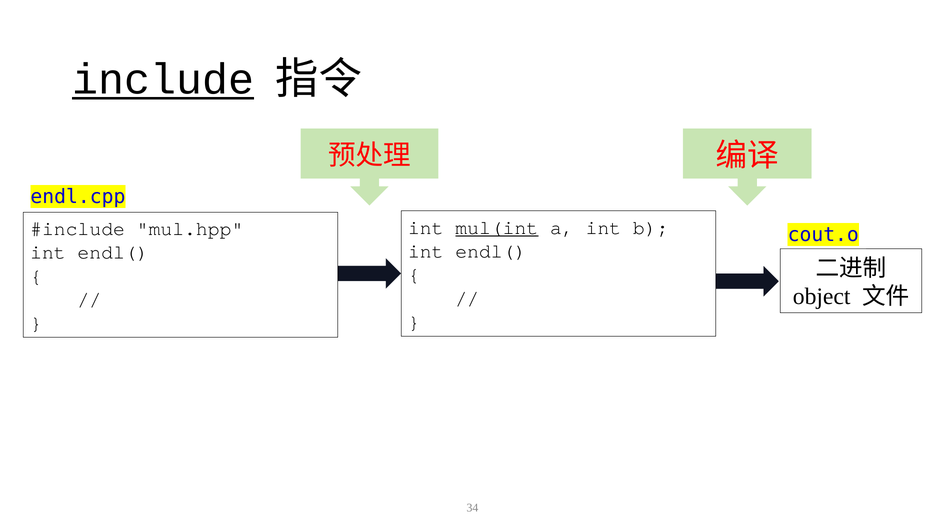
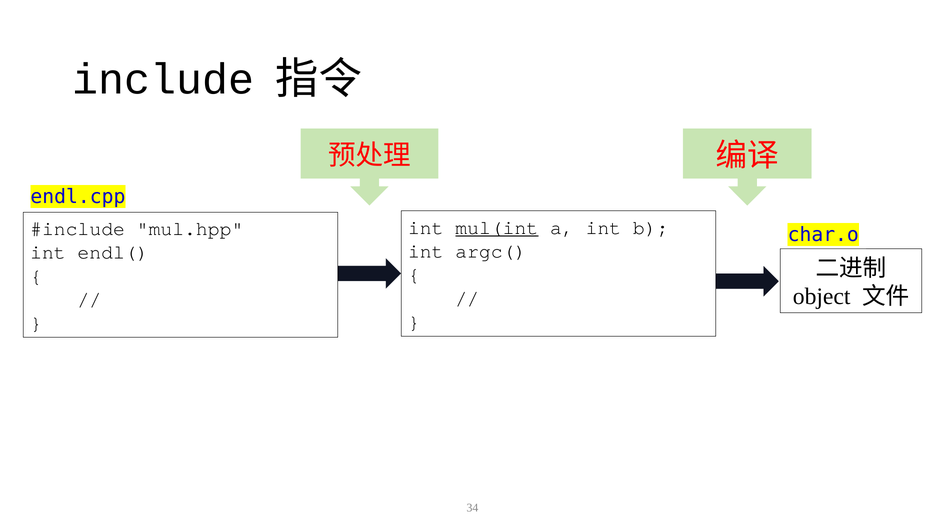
include underline: present -> none
cout.o: cout.o -> char.o
endl( at (491, 251): endl( -> argc(
